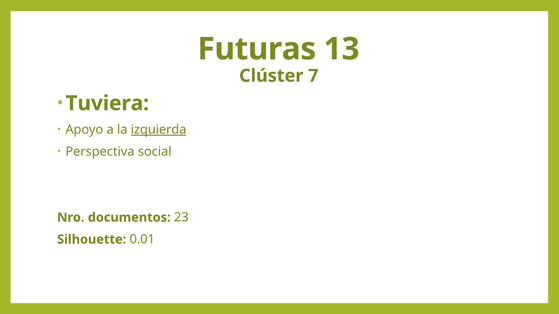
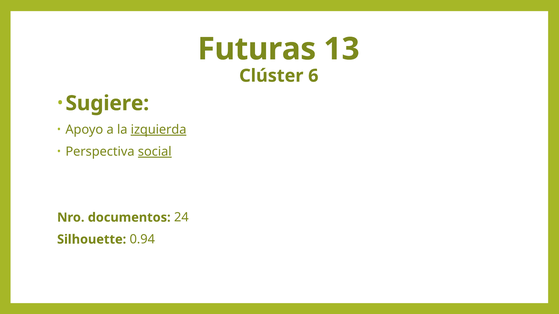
7: 7 -> 6
Tuviera: Tuviera -> Sugiere
social underline: none -> present
23: 23 -> 24
0.01: 0.01 -> 0.94
